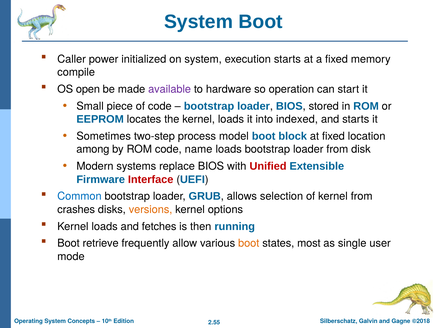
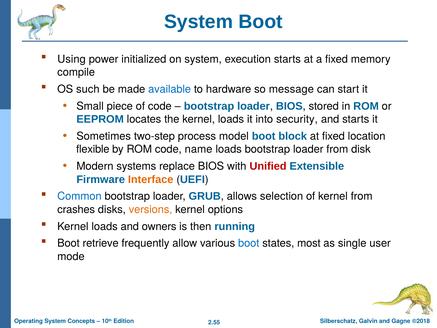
Caller: Caller -> Using
open: open -> such
available colour: purple -> blue
operation: operation -> message
indexed: indexed -> security
among: among -> flexible
Interface colour: red -> orange
fetches: fetches -> owners
boot at (249, 243) colour: orange -> blue
